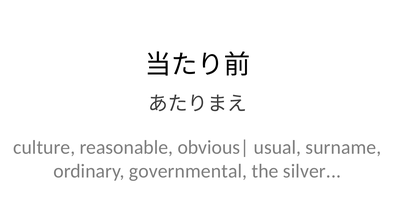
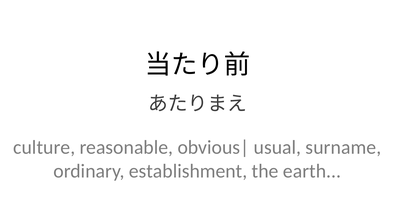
governmental: governmental -> establishment
silver: silver -> earth
